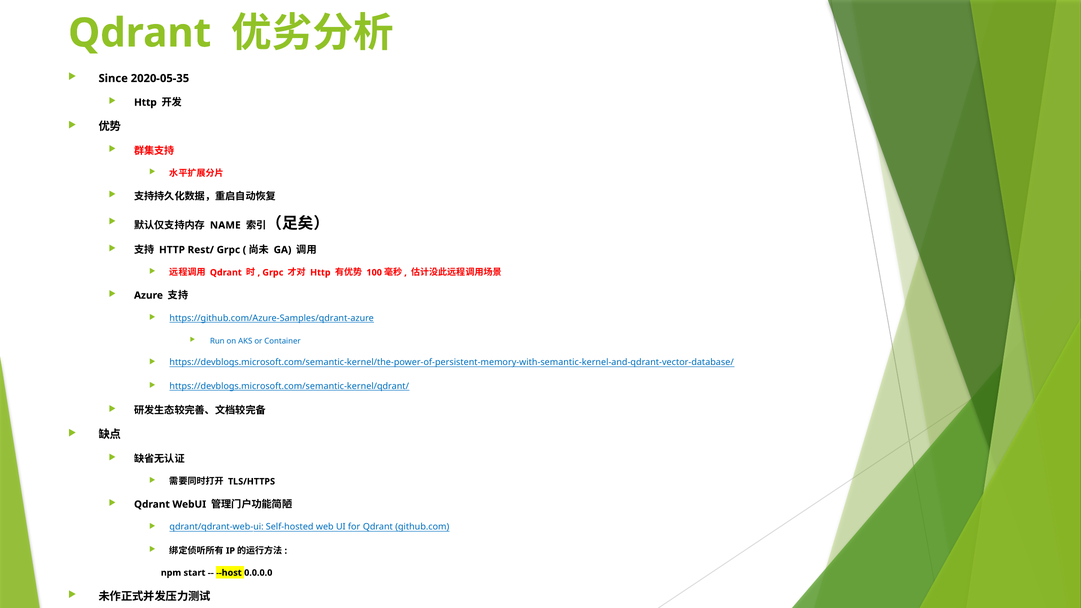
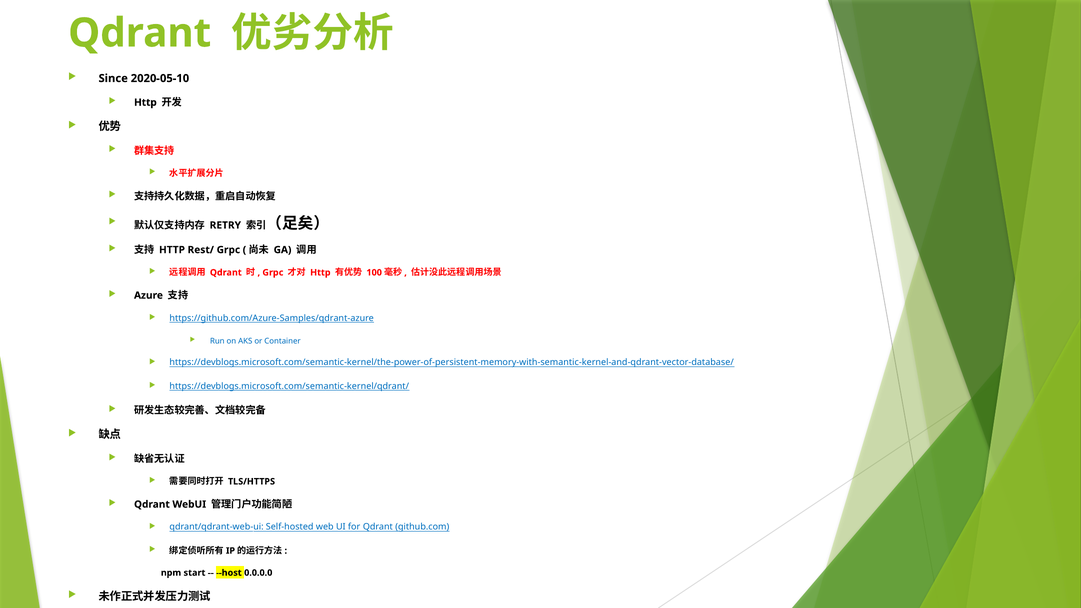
2020-05-35: 2020-05-35 -> 2020-05-10
NAME: NAME -> RETRY
